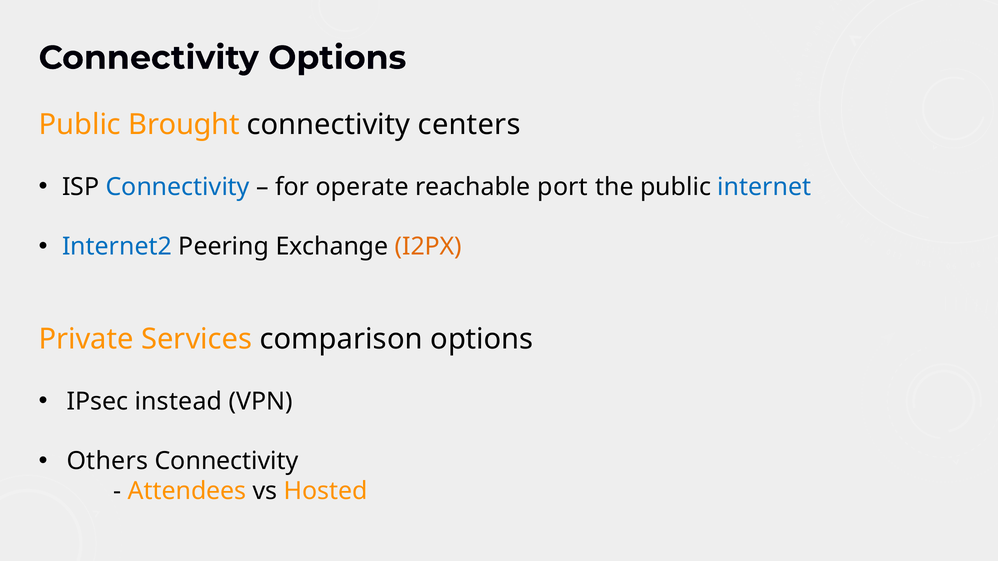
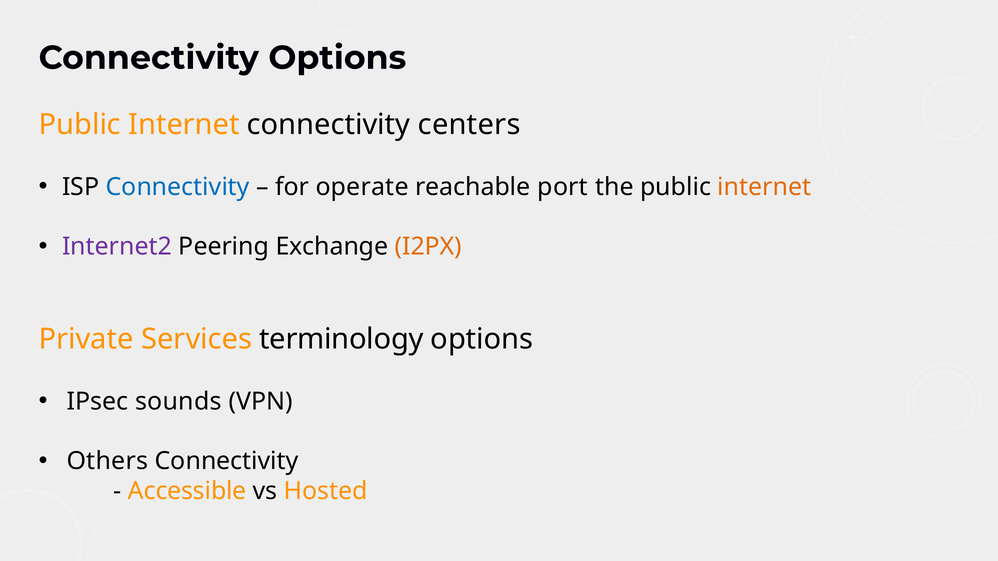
Brought at (184, 125): Brought -> Internet
internet at (764, 187) colour: blue -> orange
Internet2 colour: blue -> purple
comparison: comparison -> terminology
instead: instead -> sounds
Attendees: Attendees -> Accessible
